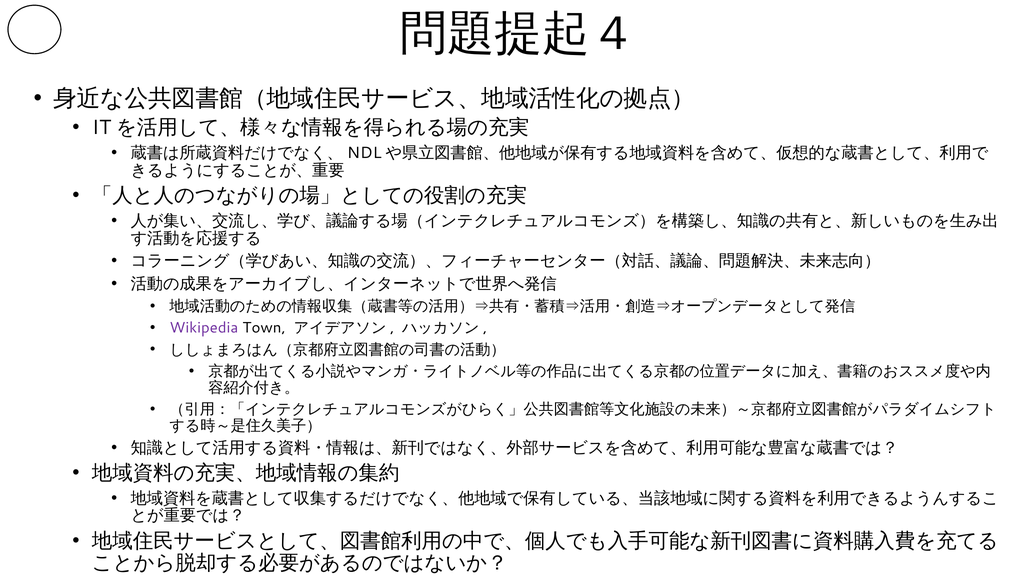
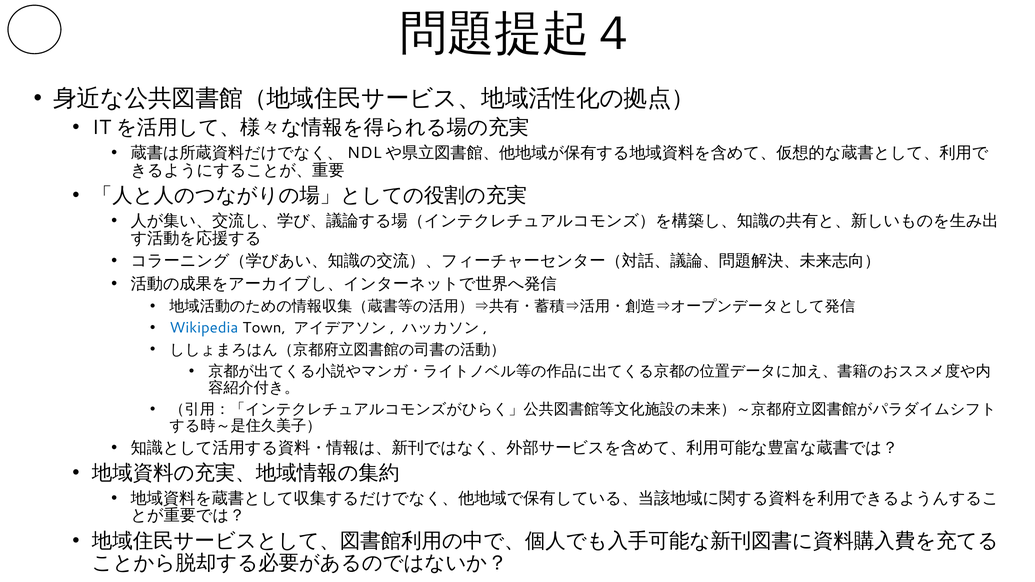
Wikipedia colour: purple -> blue
